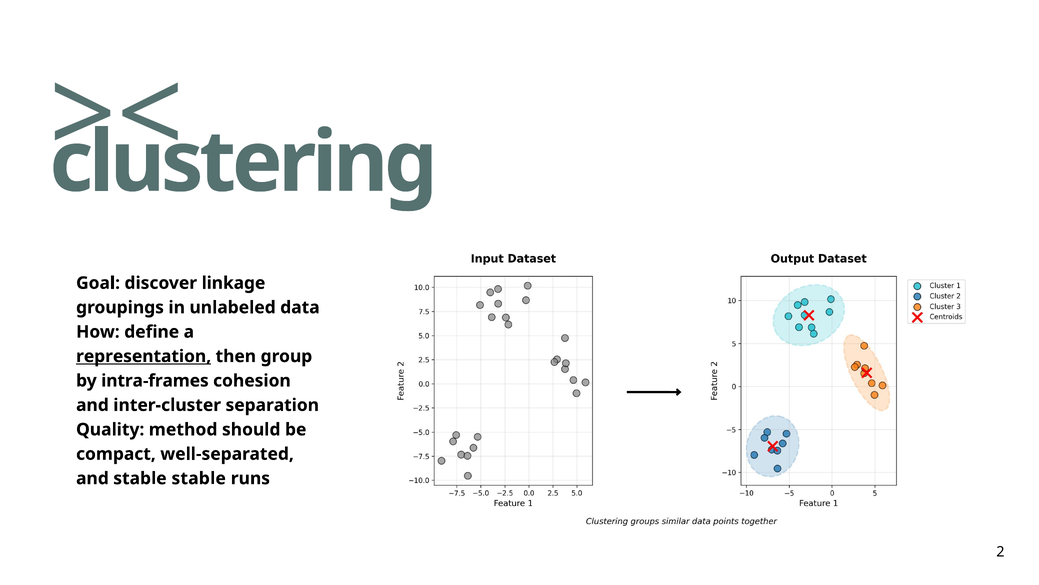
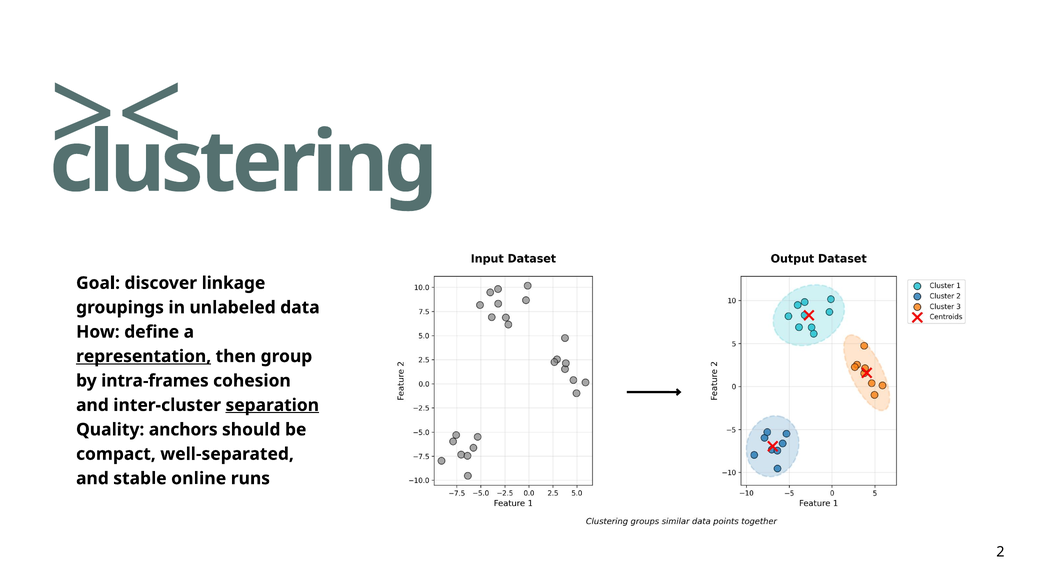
separation underline: none -> present
method: method -> anchors
stable stable: stable -> online
